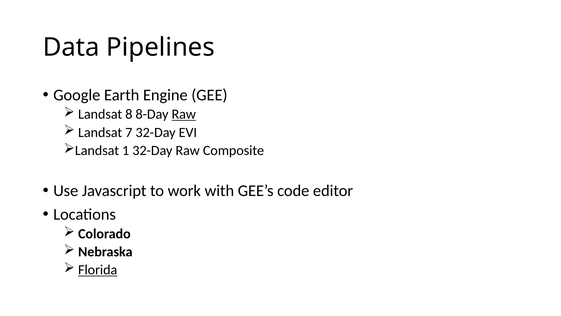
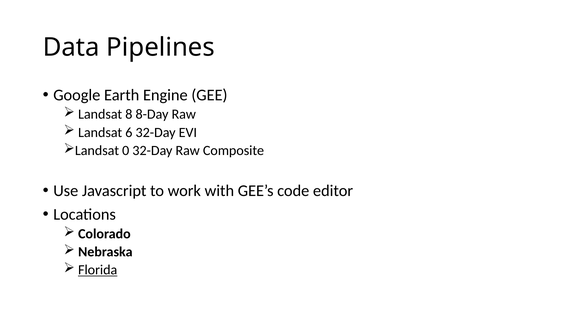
Raw at (184, 114) underline: present -> none
7: 7 -> 6
1: 1 -> 0
